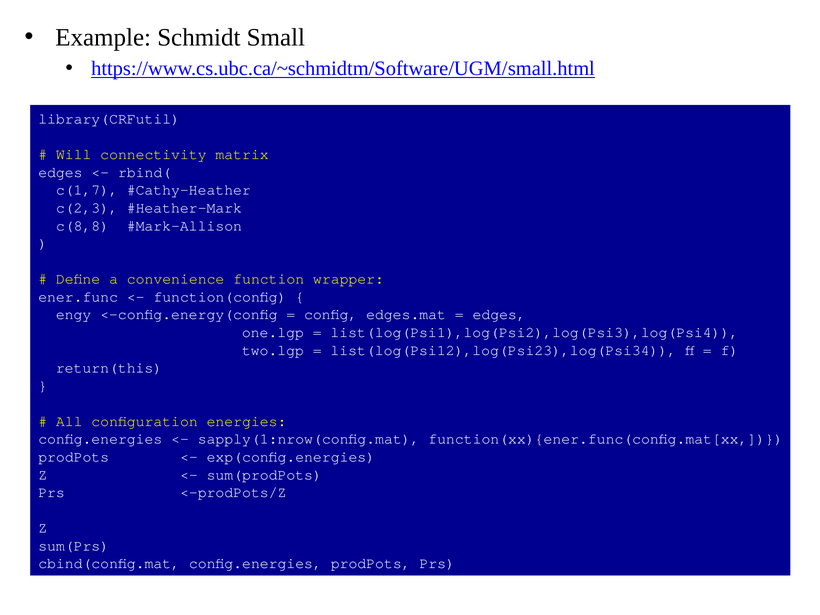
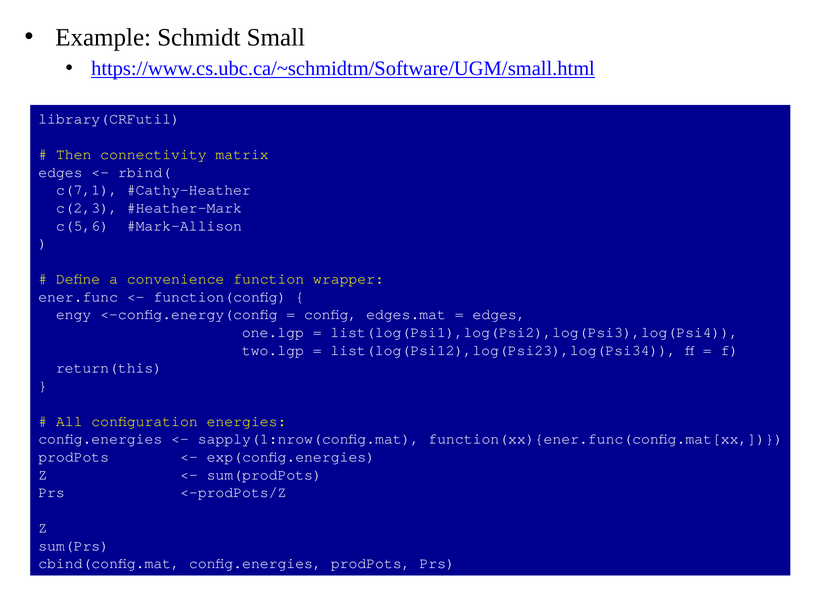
Will: Will -> Then
c(1,7: c(1,7 -> c(7,1
c(8,8: c(8,8 -> c(5,6
